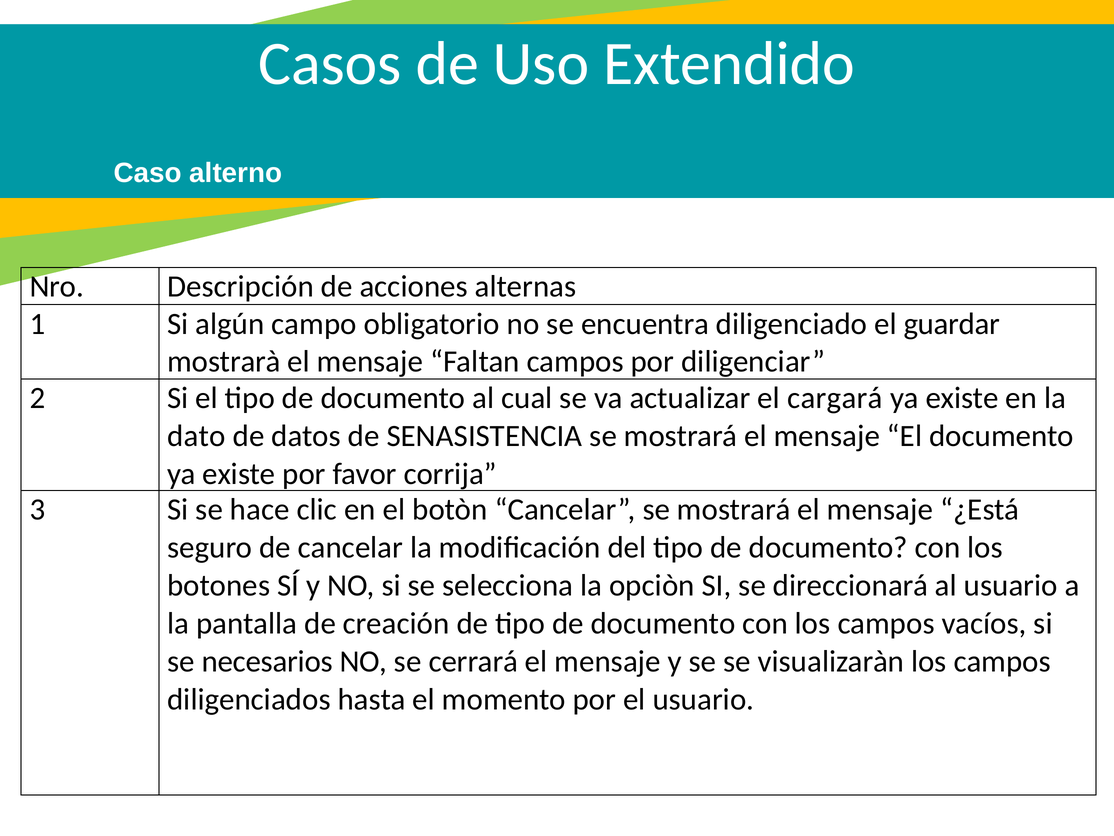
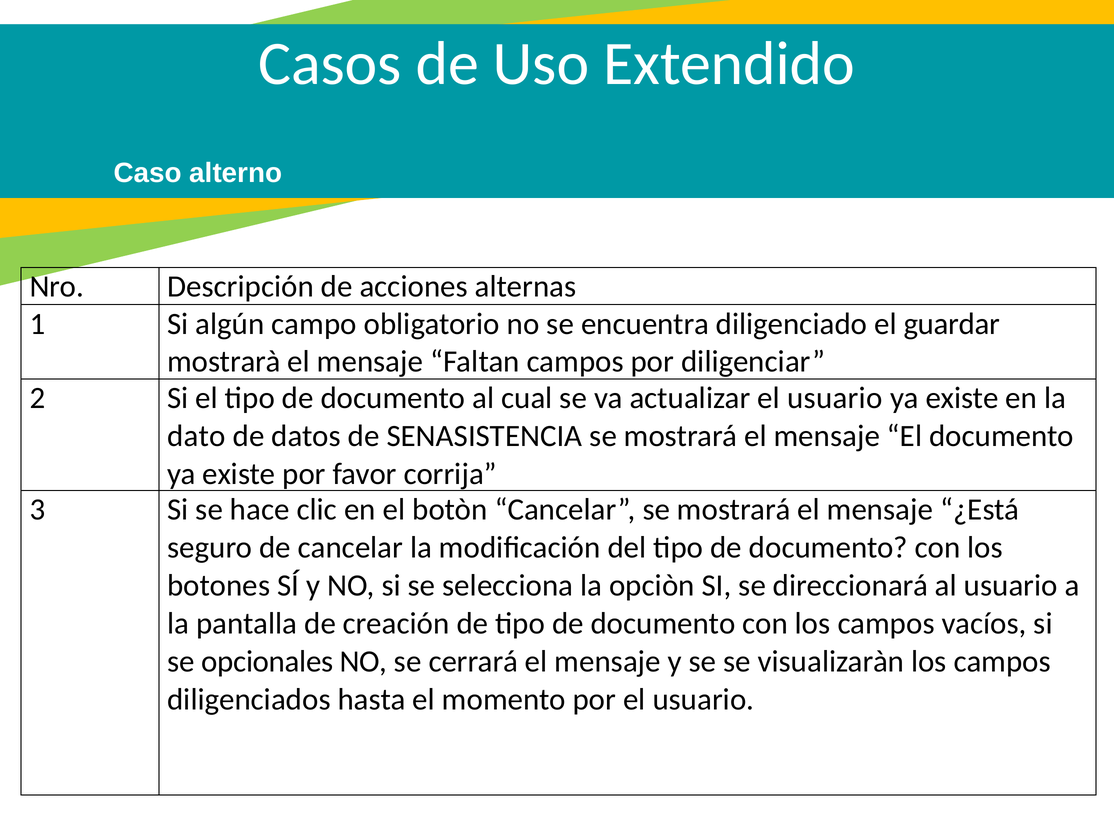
actualizar el cargará: cargará -> usuario
necesarios: necesarios -> opcionales
